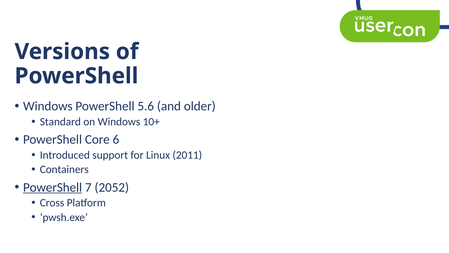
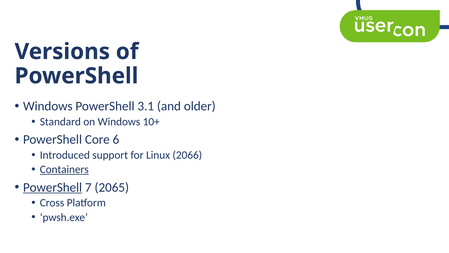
5.6: 5.6 -> 3.1
2011: 2011 -> 2066
Containers underline: none -> present
2052: 2052 -> 2065
